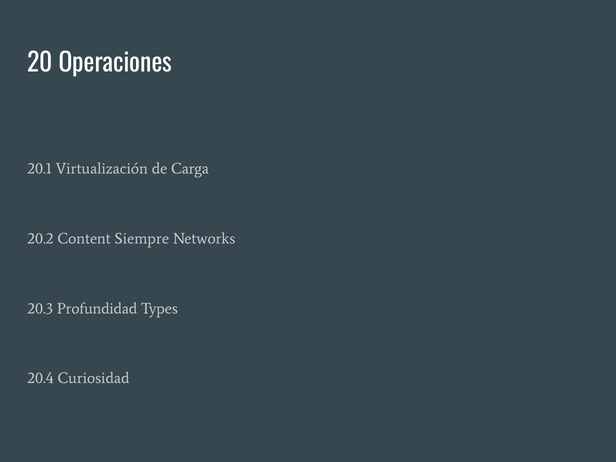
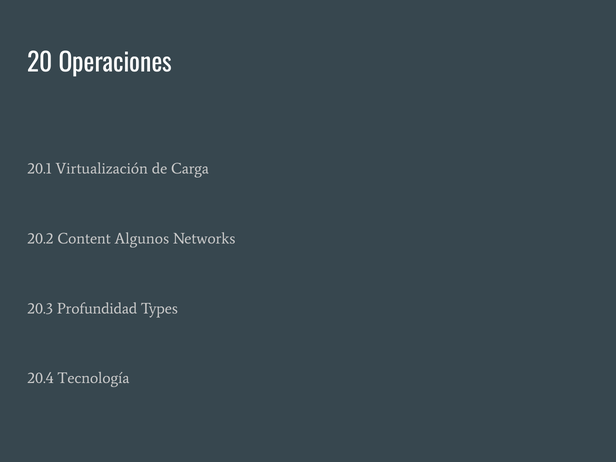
Siempre: Siempre -> Algunos
Curiosidad: Curiosidad -> Tecnología
